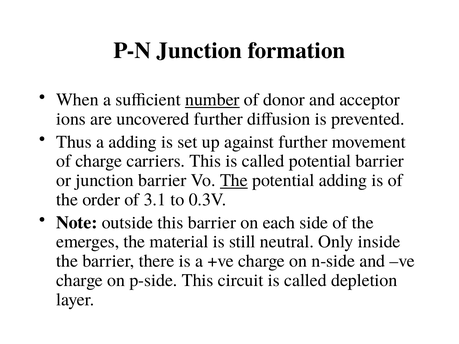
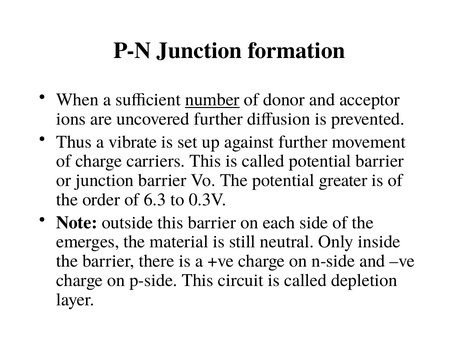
a adding: adding -> vibrate
The at (234, 181) underline: present -> none
potential adding: adding -> greater
3.1: 3.1 -> 6.3
